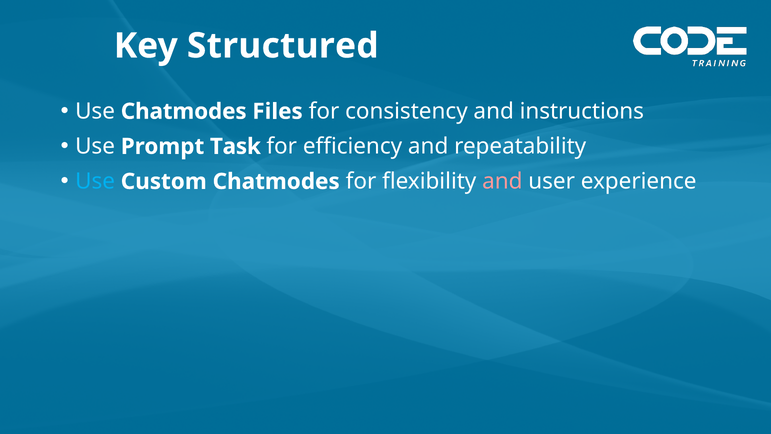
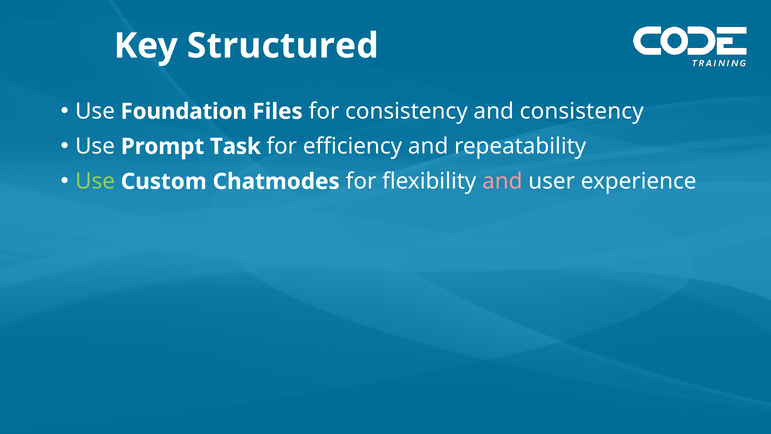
Use Chatmodes: Chatmodes -> Foundation
and instructions: instructions -> consistency
Use at (95, 181) colour: light blue -> light green
